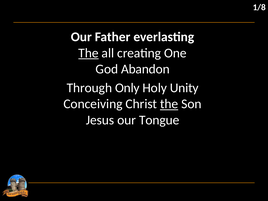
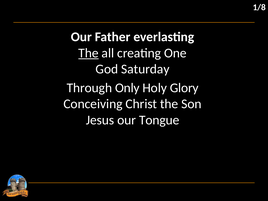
Abandon: Abandon -> Saturday
Unity: Unity -> Glory
the at (169, 104) underline: present -> none
